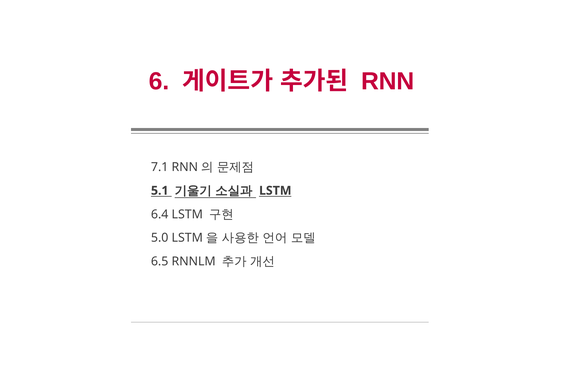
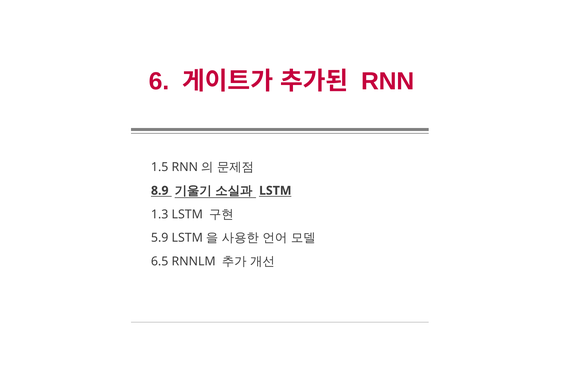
7.1: 7.1 -> 1.5
5.1: 5.1 -> 8.9
6.4: 6.4 -> 1.3
5.0: 5.0 -> 5.9
